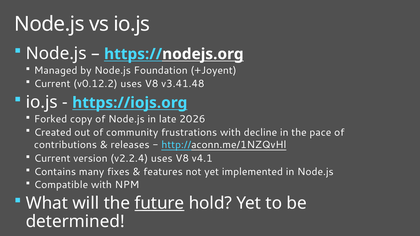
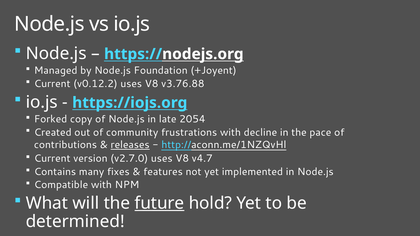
v3.41.48: v3.41.48 -> v3.76.88
2026: 2026 -> 2054
releases underline: none -> present
v2.2.4: v2.2.4 -> v2.7.0
v4.1: v4.1 -> v4.7
